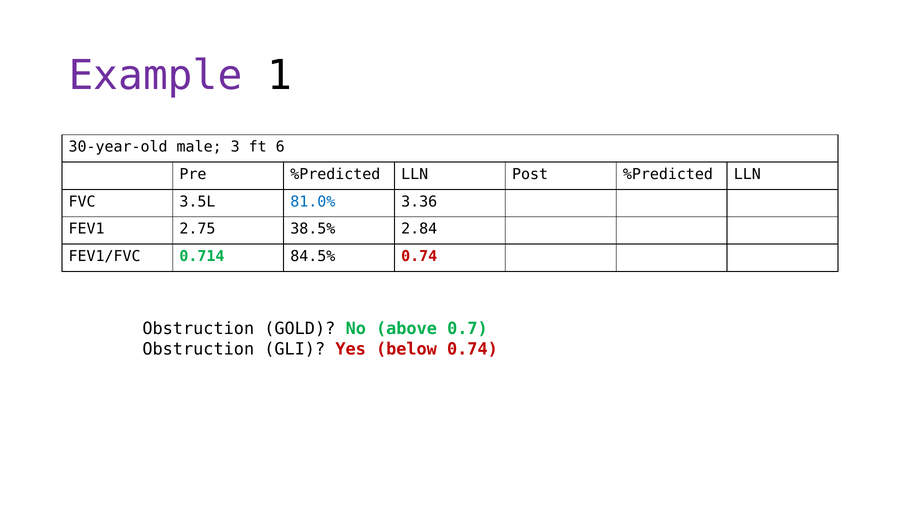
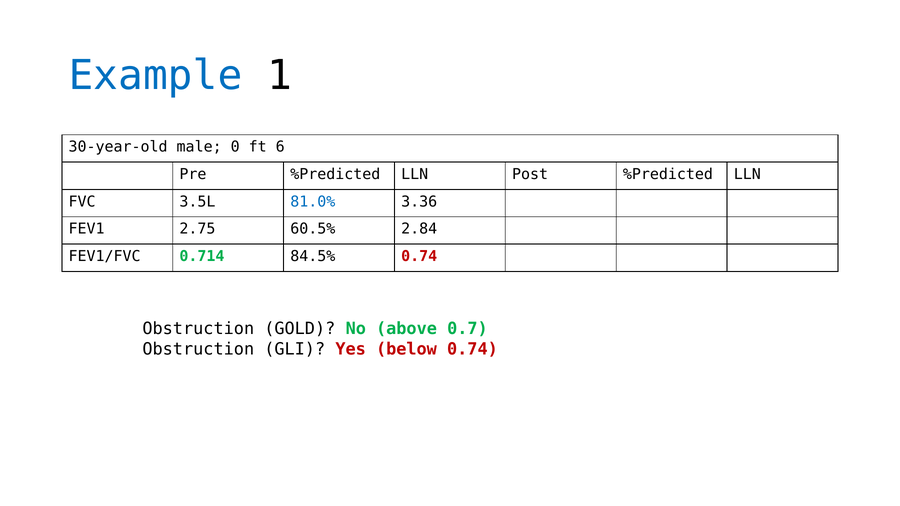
Example colour: purple -> blue
3: 3 -> 0
38.5%: 38.5% -> 60.5%
